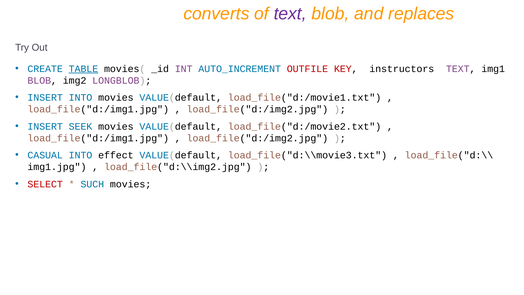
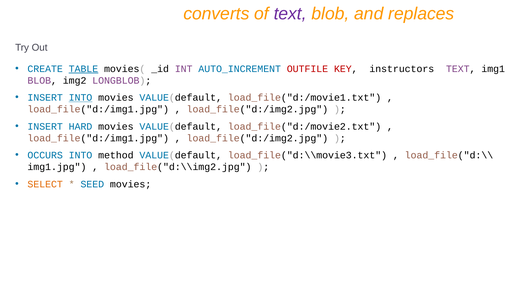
INTO at (81, 98) underline: none -> present
SEEK: SEEK -> HARD
CASUAL: CASUAL -> OCCURS
effect: effect -> method
SELECT colour: red -> orange
SUCH: SUCH -> SEED
